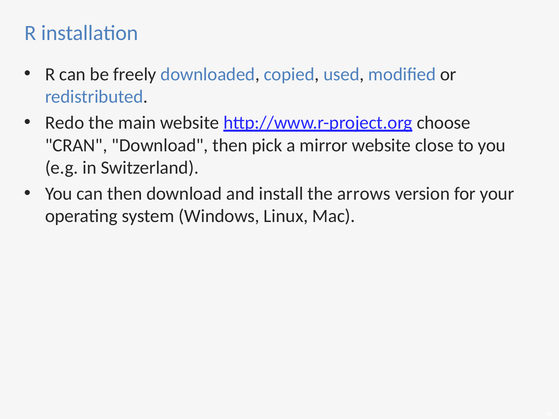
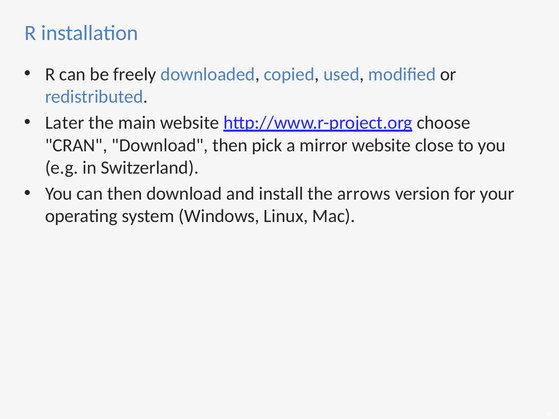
Redo: Redo -> Later
